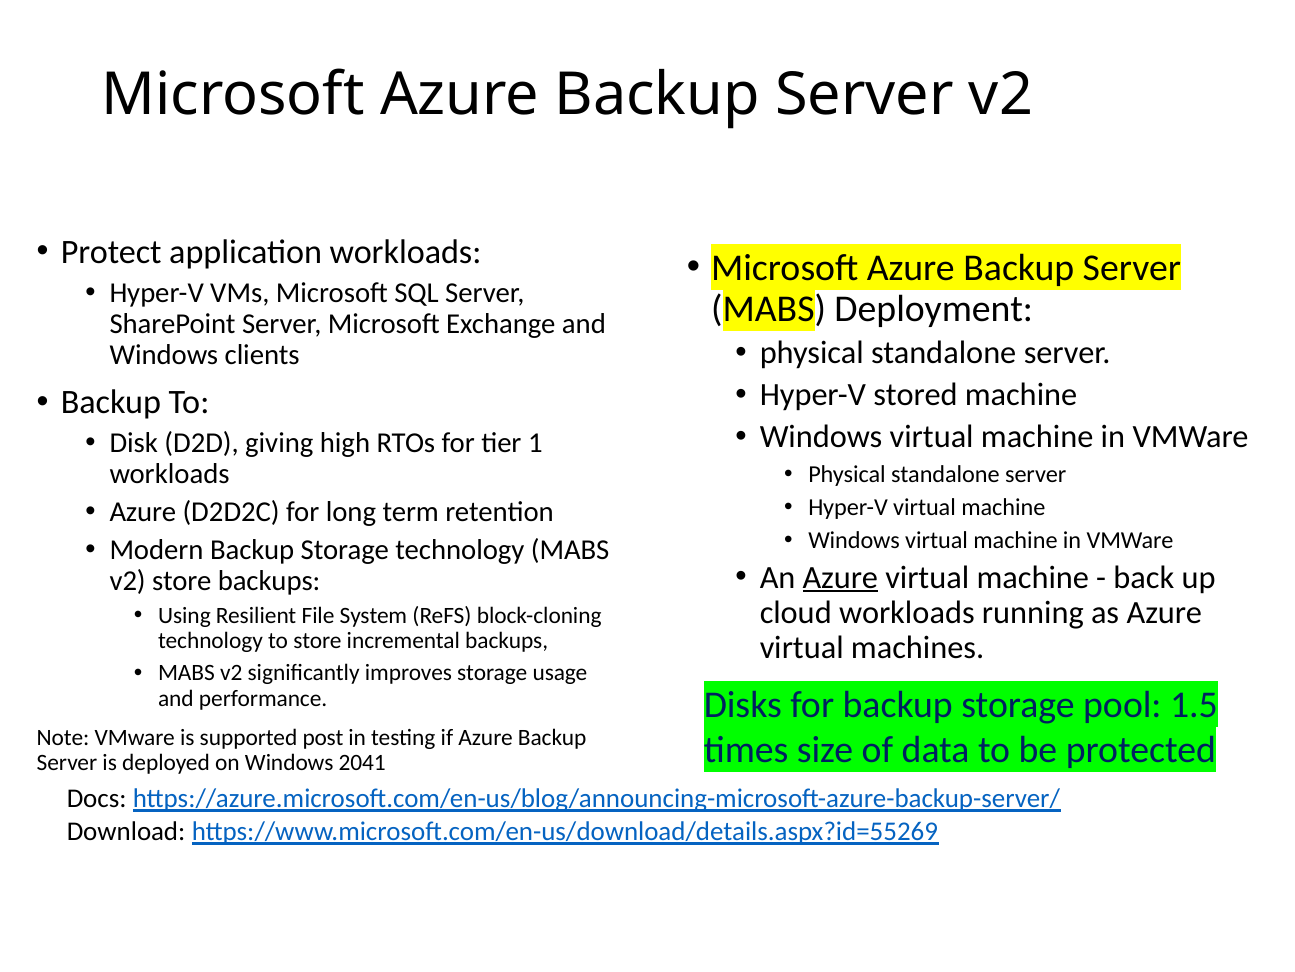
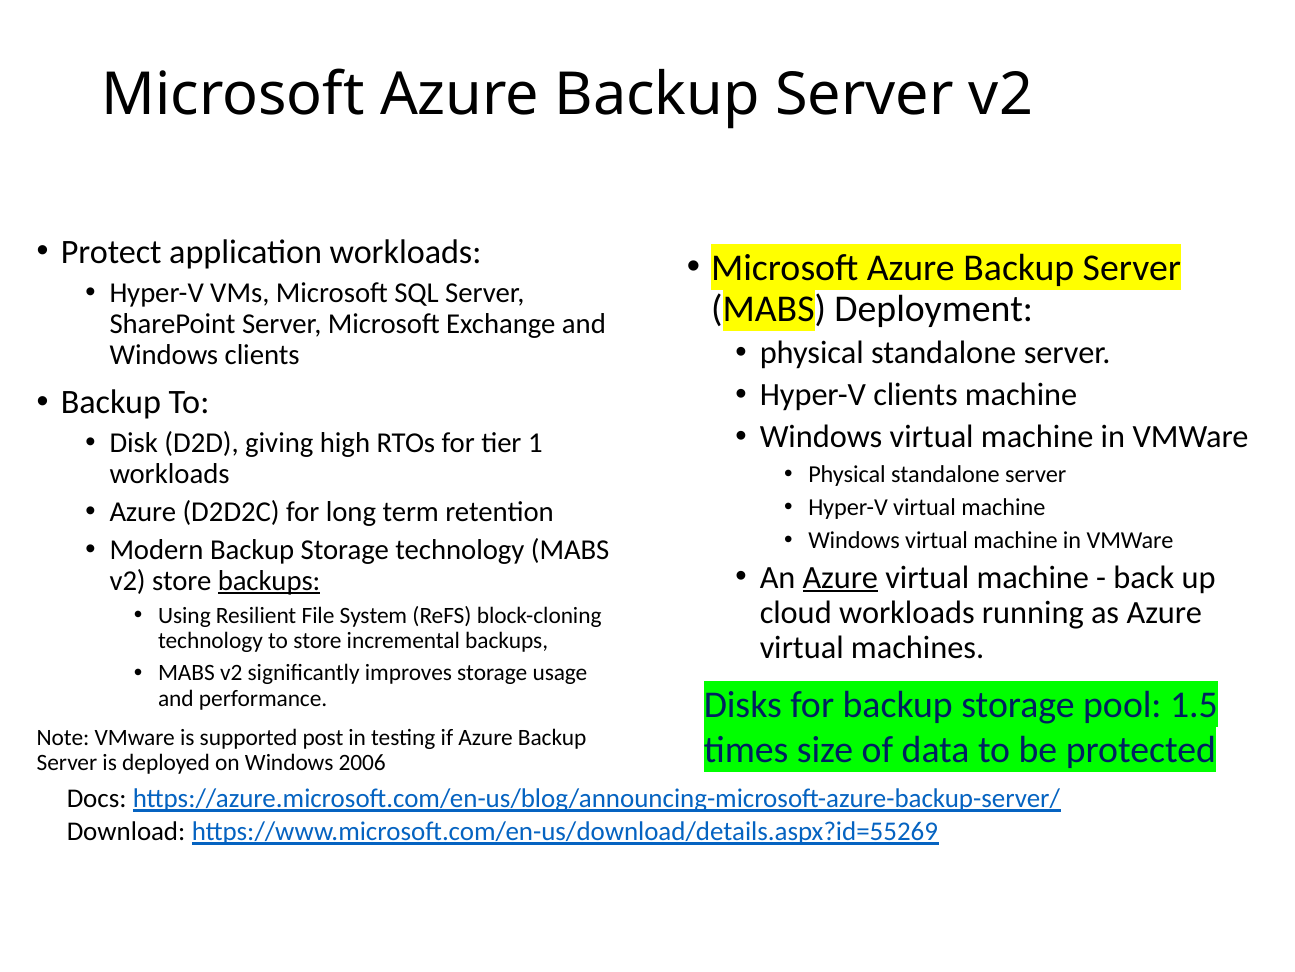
Hyper-V stored: stored -> clients
backups at (269, 580) underline: none -> present
2041: 2041 -> 2006
